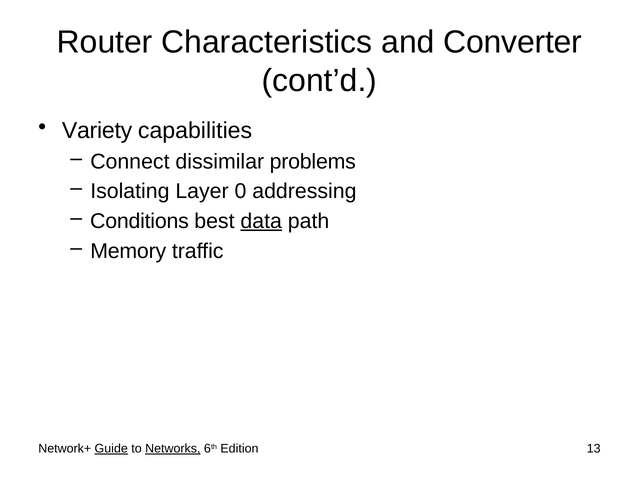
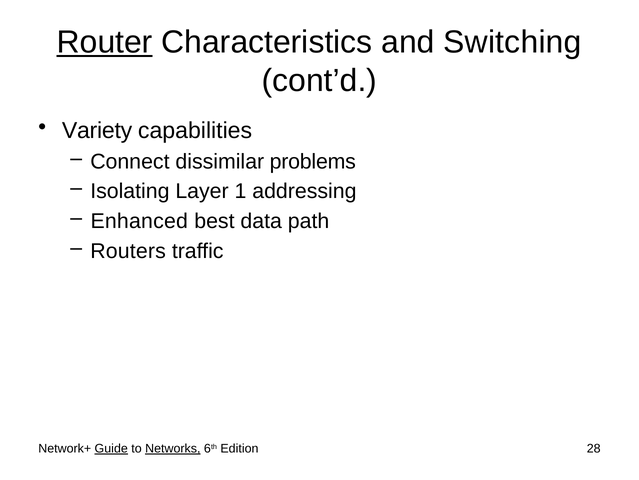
Router underline: none -> present
Converter: Converter -> Switching
0: 0 -> 1
Conditions: Conditions -> Enhanced
data underline: present -> none
Memory: Memory -> Routers
13: 13 -> 28
